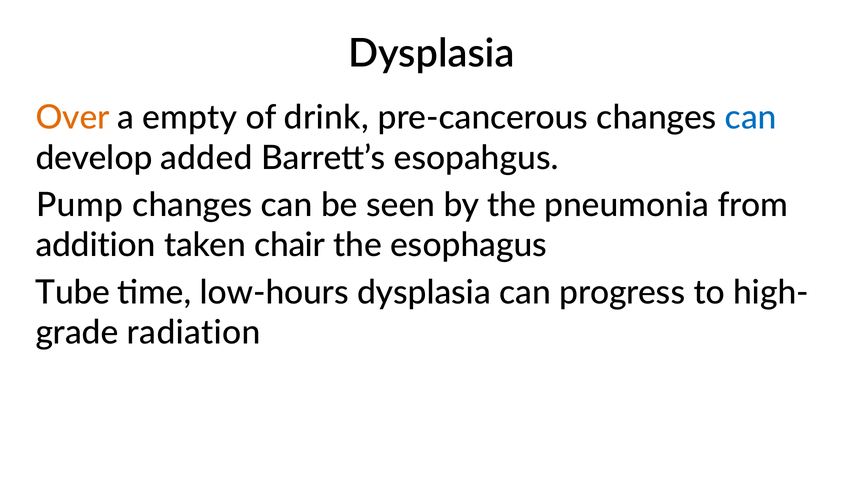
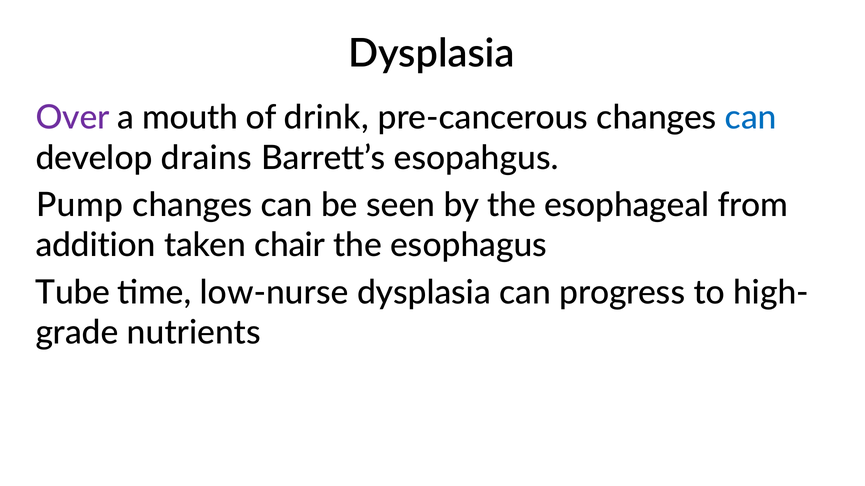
Over colour: orange -> purple
empty: empty -> mouth
added: added -> drains
pneumonia: pneumonia -> esophageal
low-hours: low-hours -> low-nurse
radiation: radiation -> nutrients
